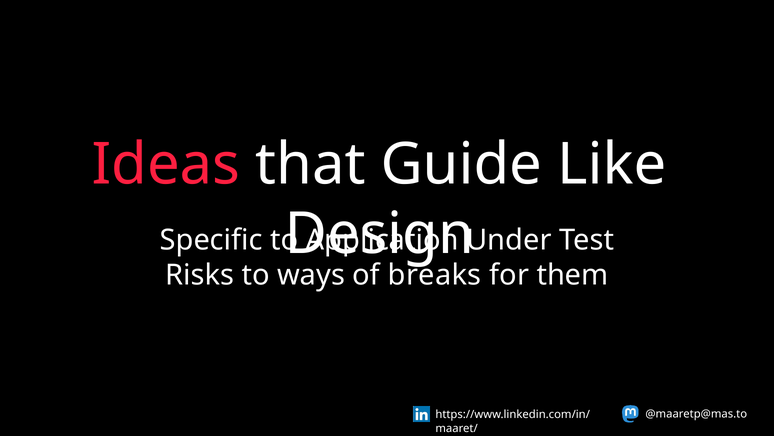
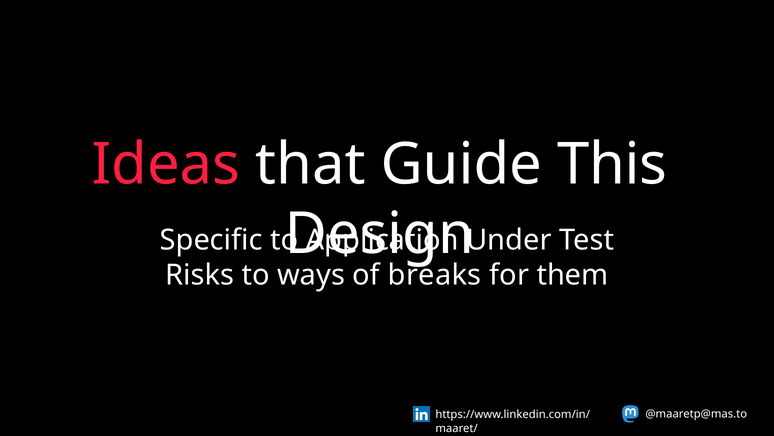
Like: Like -> This
